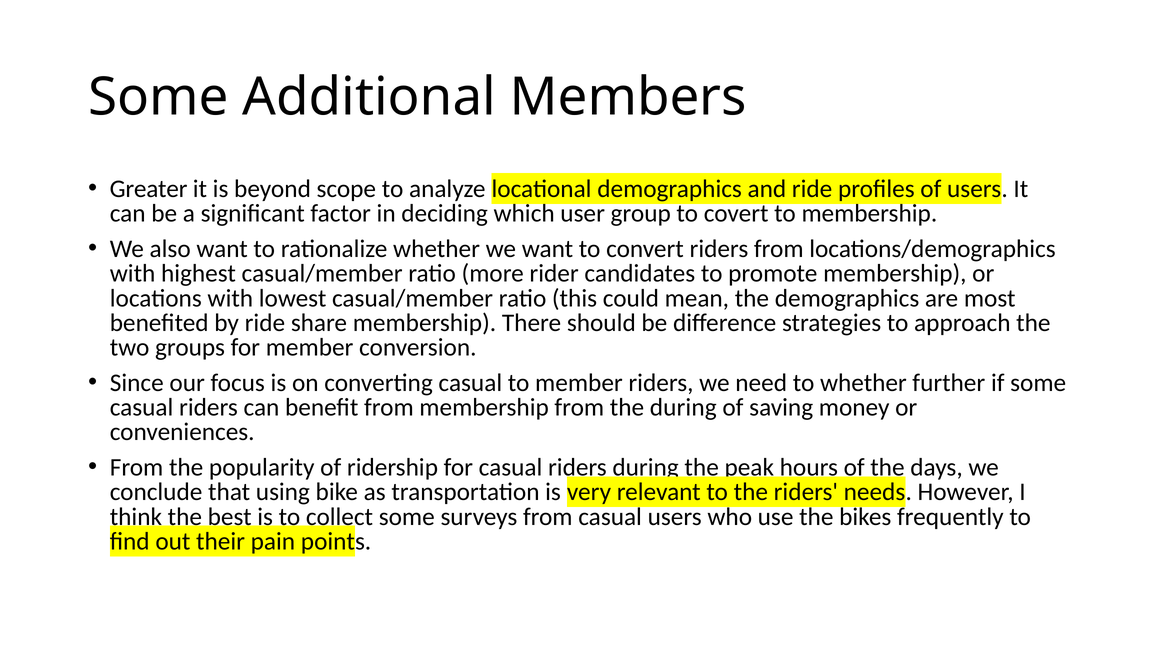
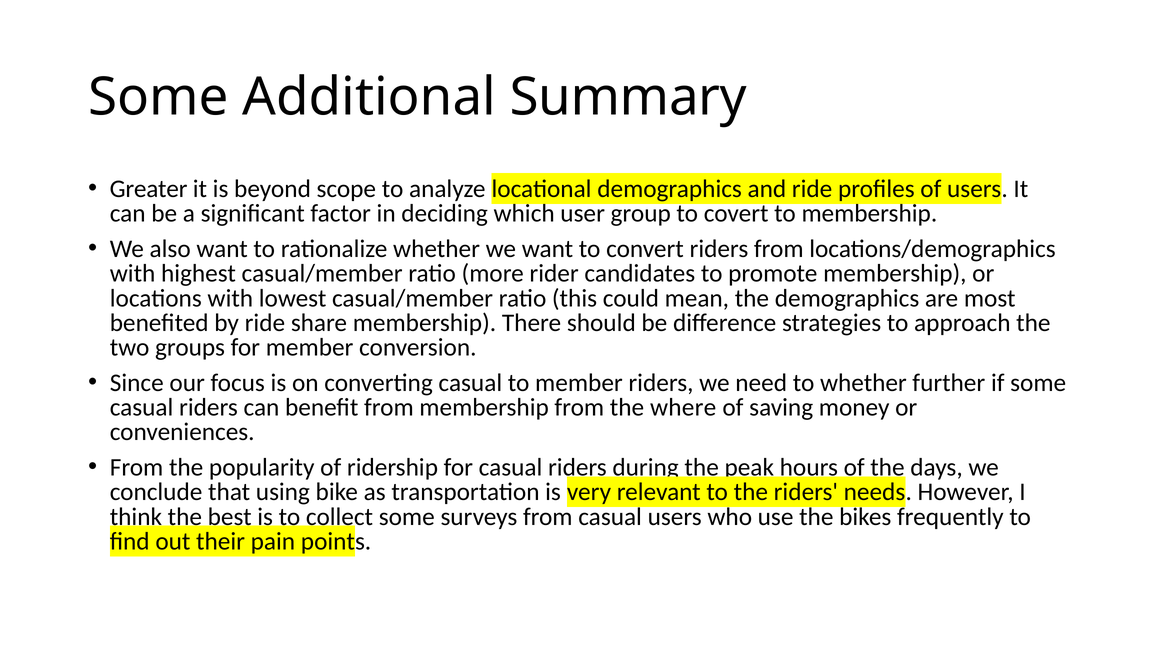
Members: Members -> Summary
the during: during -> where
